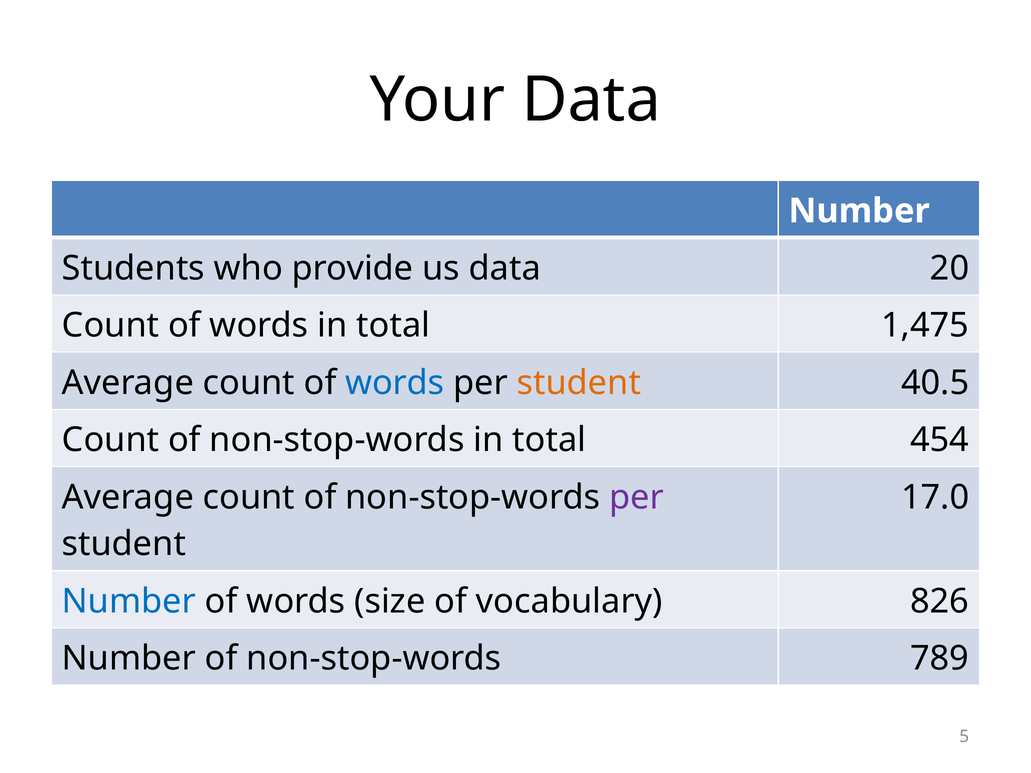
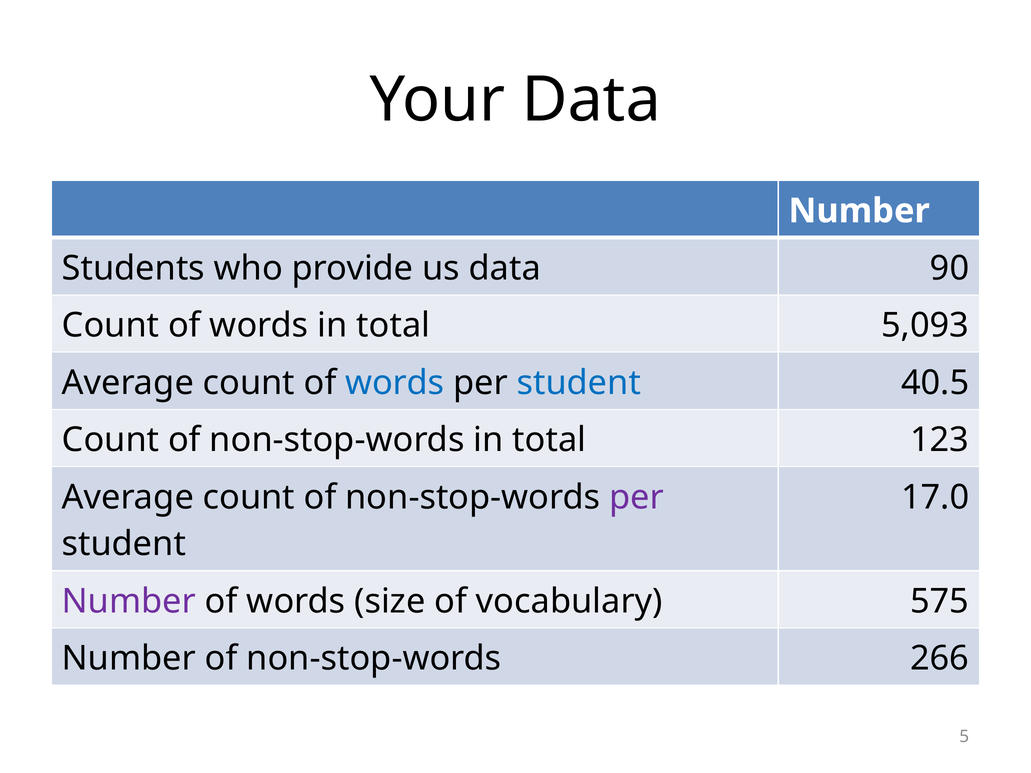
20: 20 -> 90
1,475: 1,475 -> 5,093
student at (579, 383) colour: orange -> blue
454: 454 -> 123
Number at (129, 602) colour: blue -> purple
826: 826 -> 575
789: 789 -> 266
